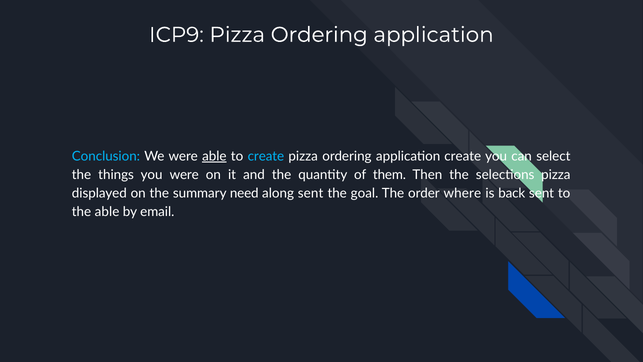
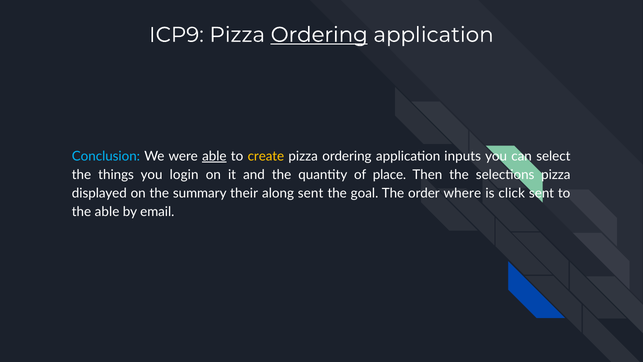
Ordering at (319, 35) underline: none -> present
create at (266, 156) colour: light blue -> yellow
application create: create -> inputs
you were: were -> login
them: them -> place
need: need -> their
back: back -> click
